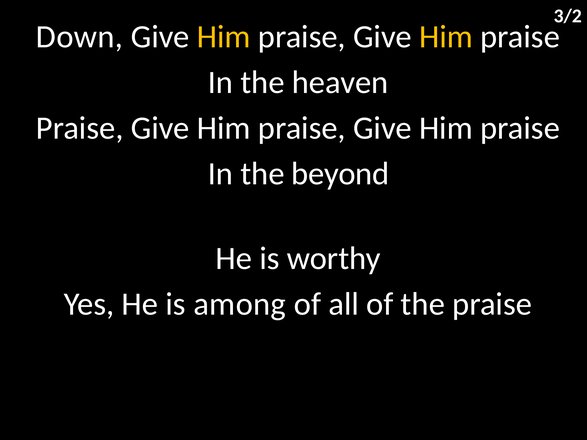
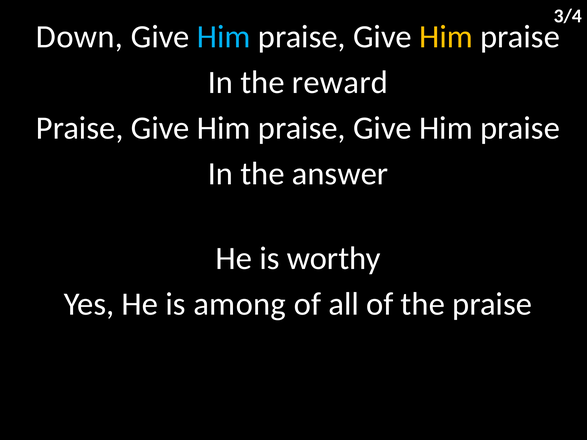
3/2: 3/2 -> 3/4
Him at (224, 37) colour: yellow -> light blue
heaven: heaven -> reward
beyond: beyond -> answer
